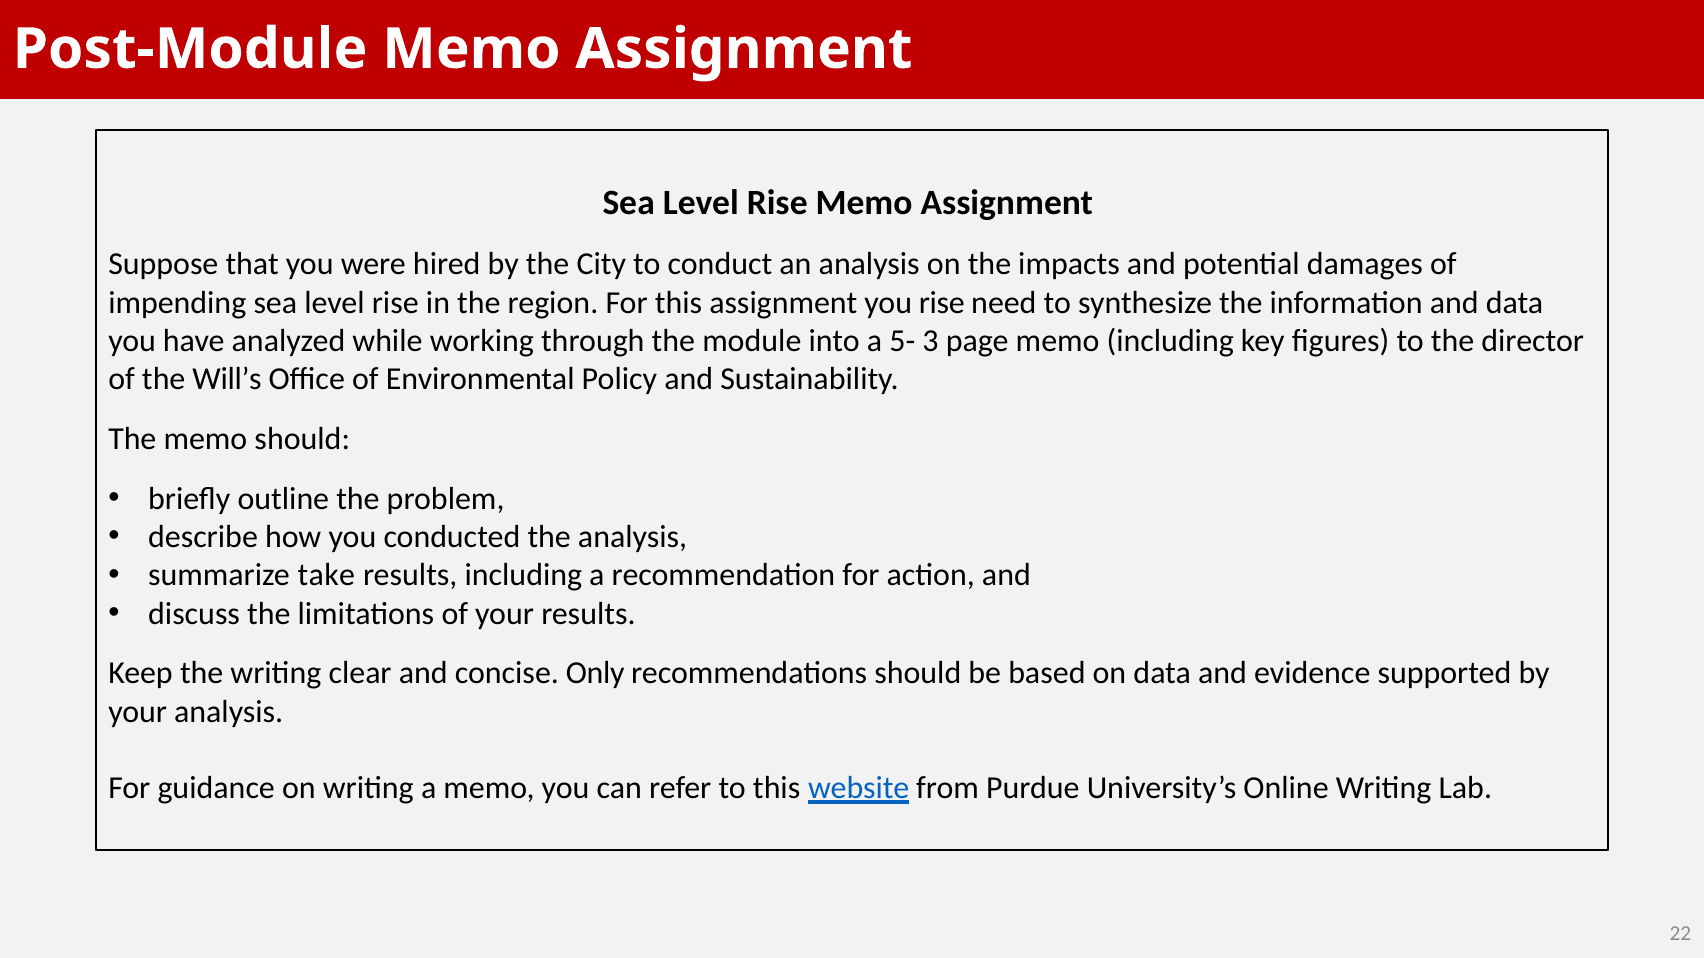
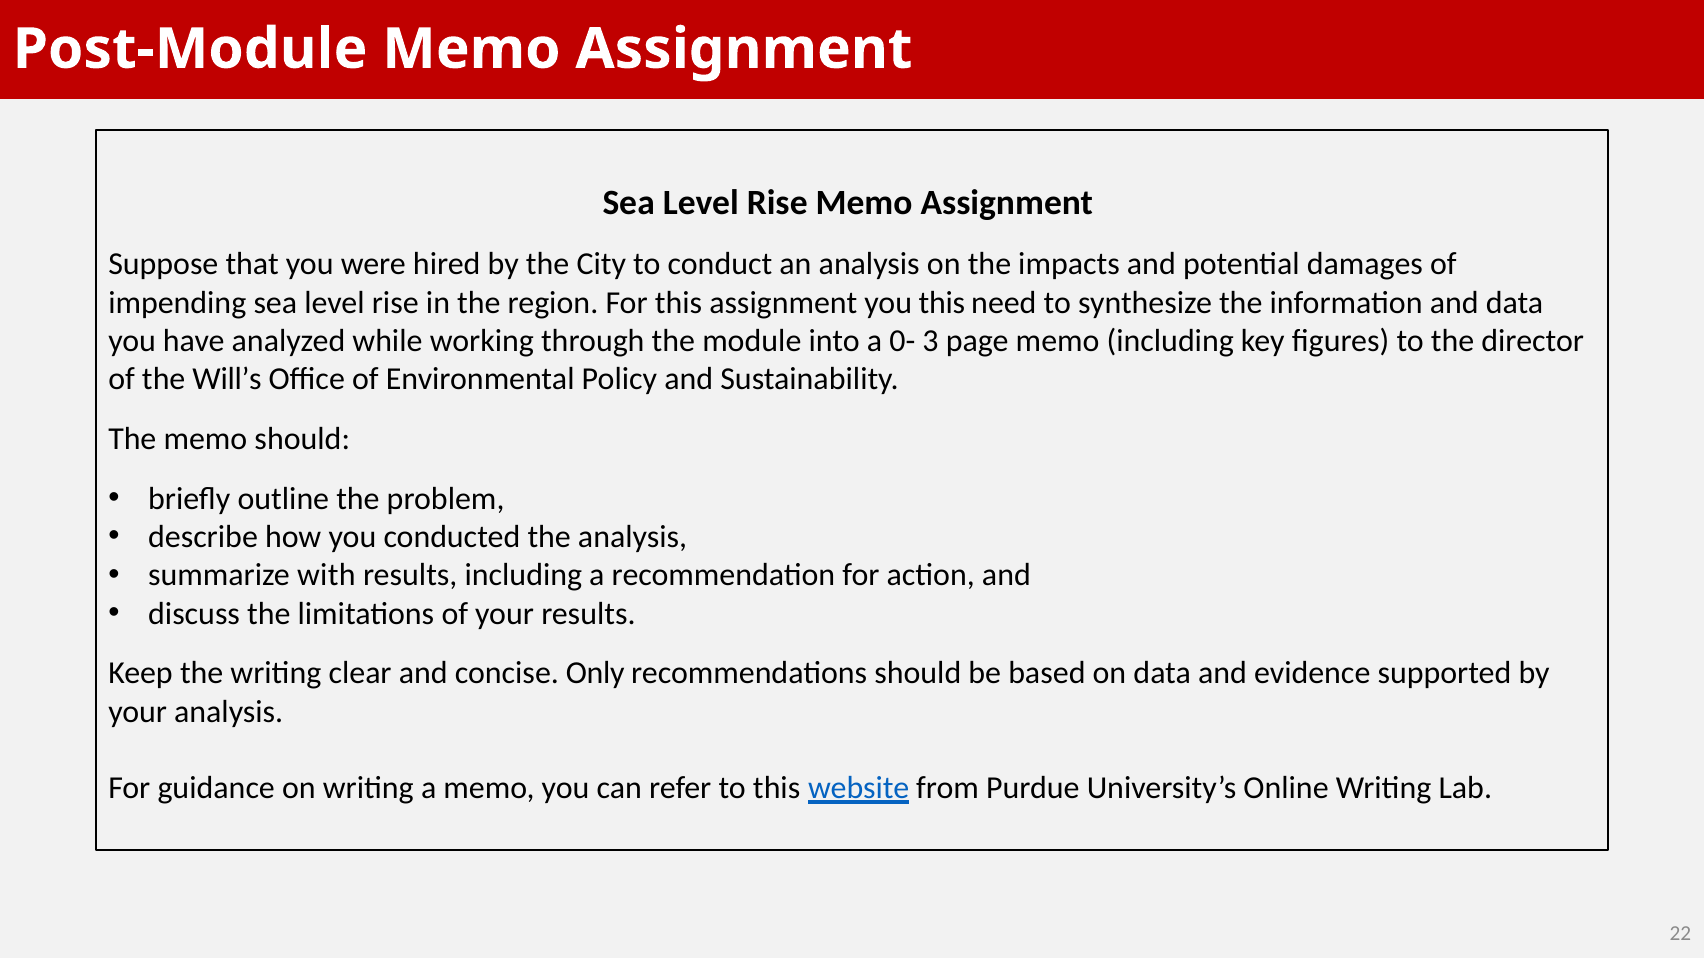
you rise: rise -> this
5-: 5- -> 0-
take: take -> with
